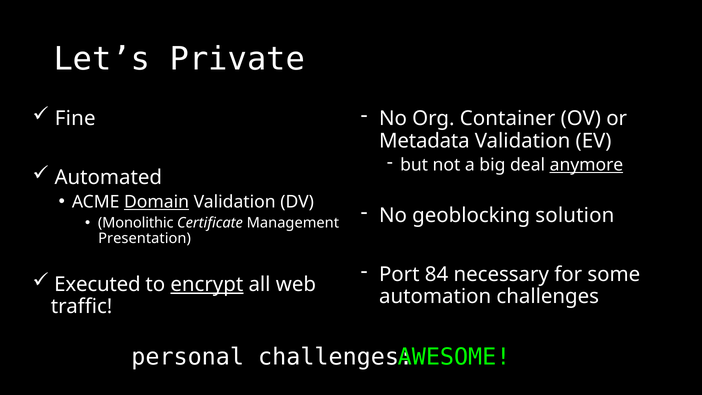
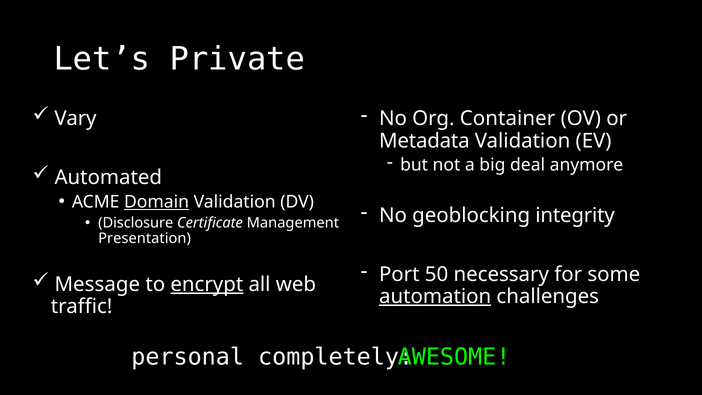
Fine: Fine -> Vary
anymore underline: present -> none
solution: solution -> integrity
Monolithic: Monolithic -> Disclosure
84: 84 -> 50
Executed: Executed -> Message
automation underline: none -> present
personal challenges: challenges -> completely
